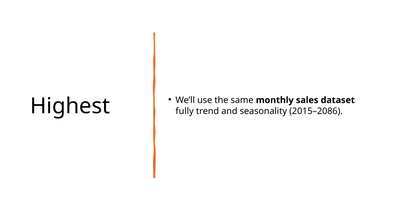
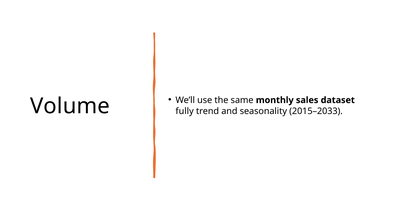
Highest: Highest -> Volume
2015–2086: 2015–2086 -> 2015–2033
